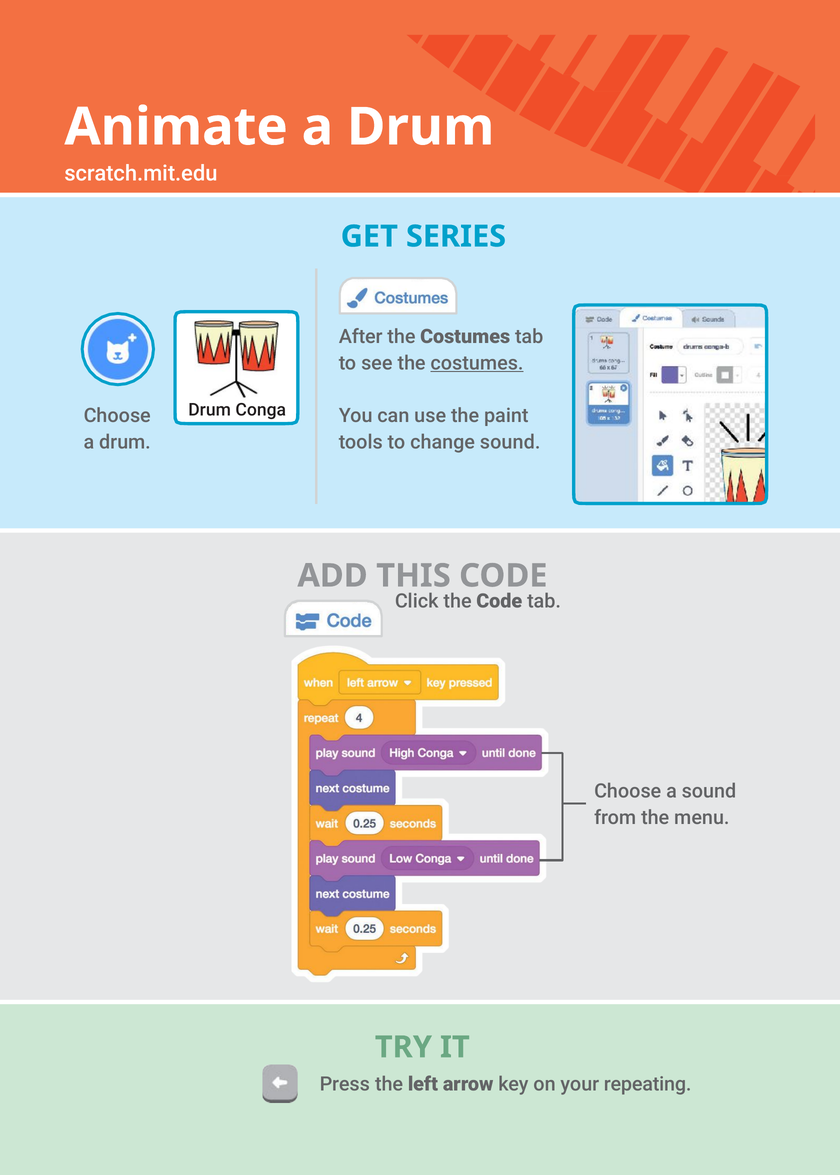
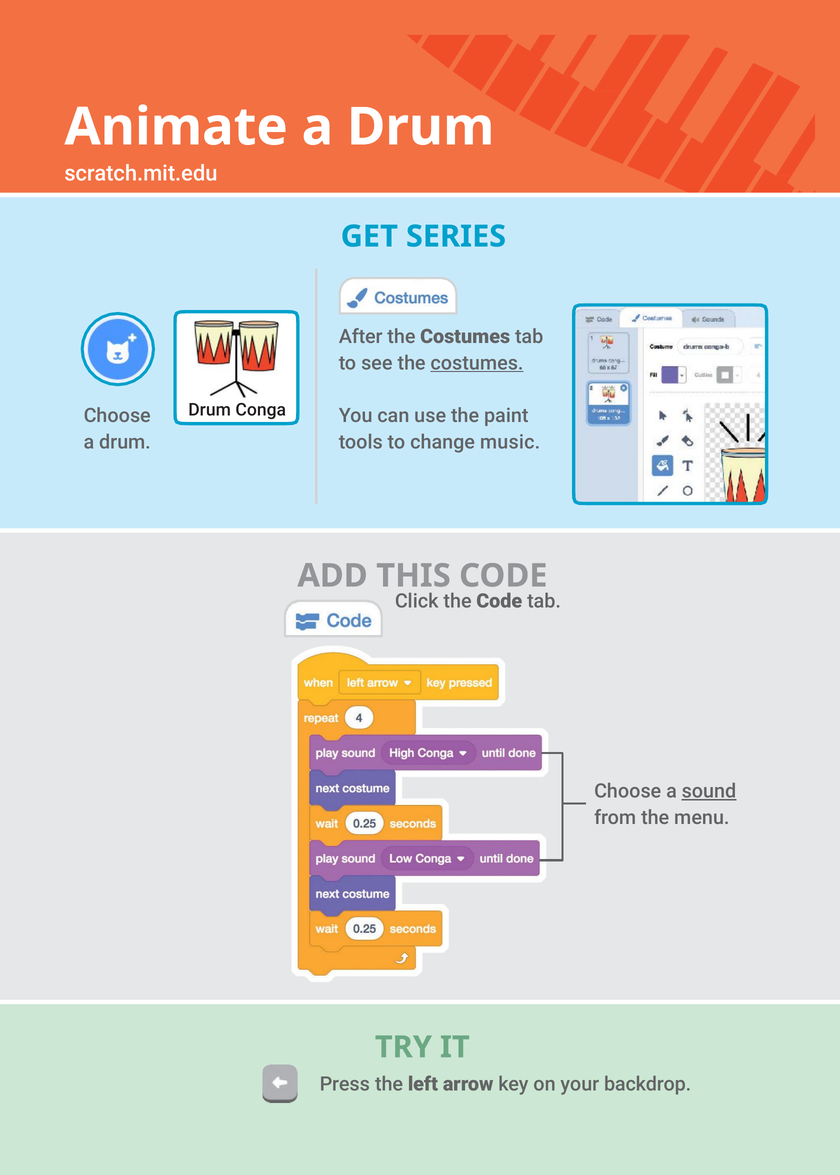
change sound: sound -> music
sound at (709, 792) underline: none -> present
repeating: repeating -> backdrop
